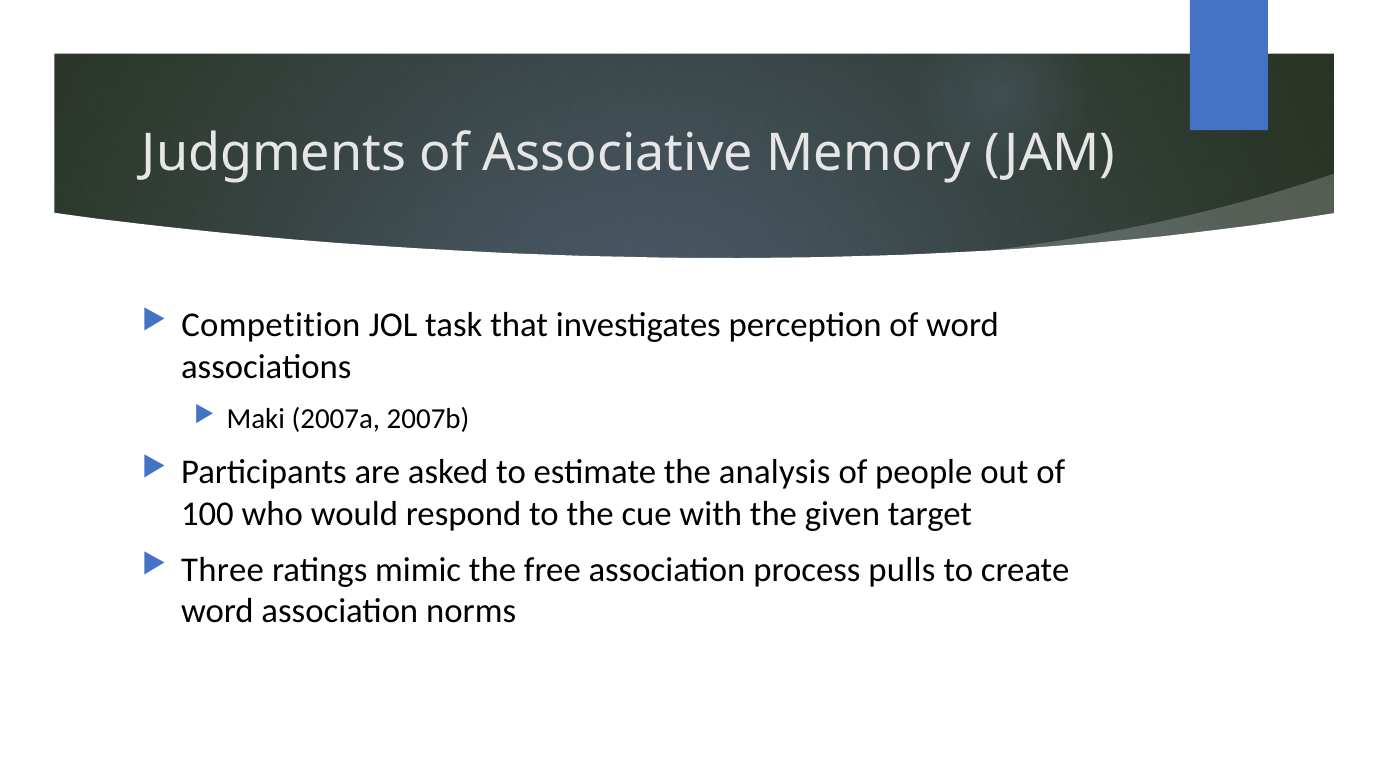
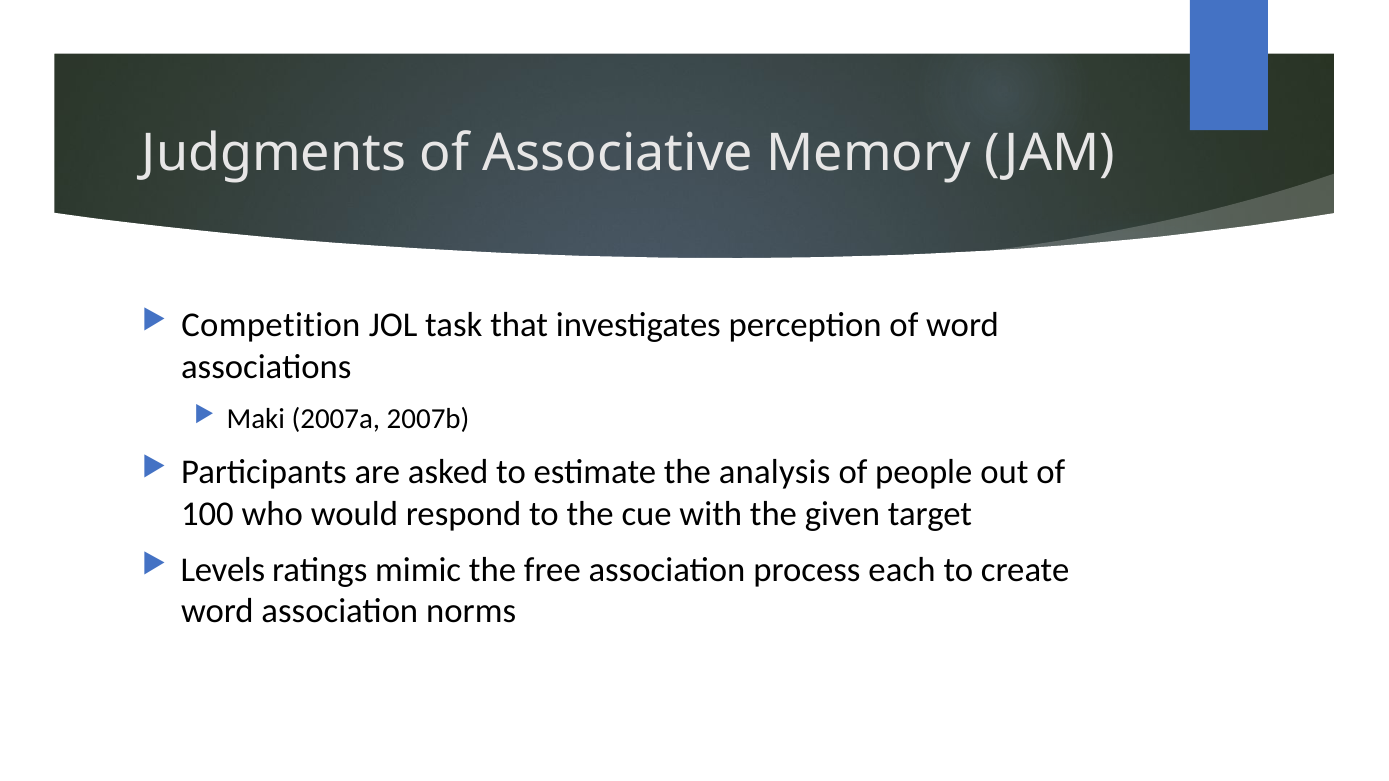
Three: Three -> Levels
pulls: pulls -> each
